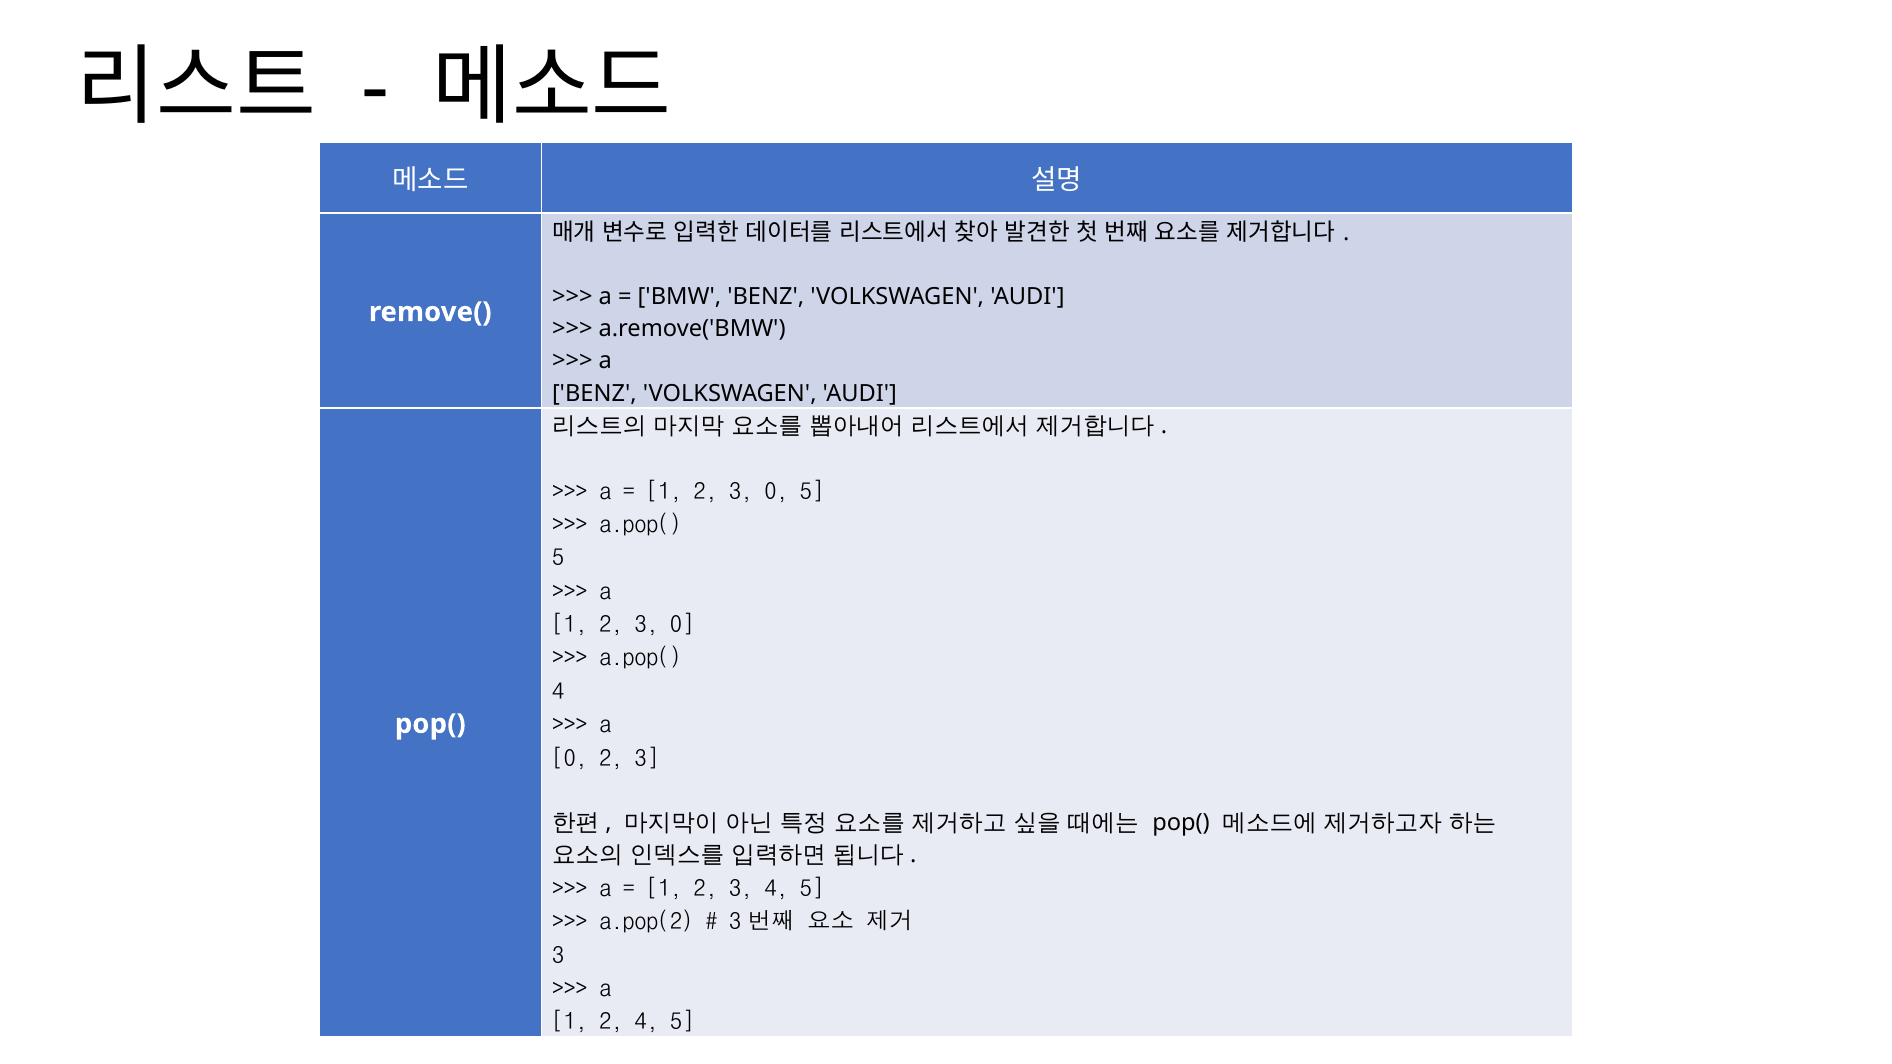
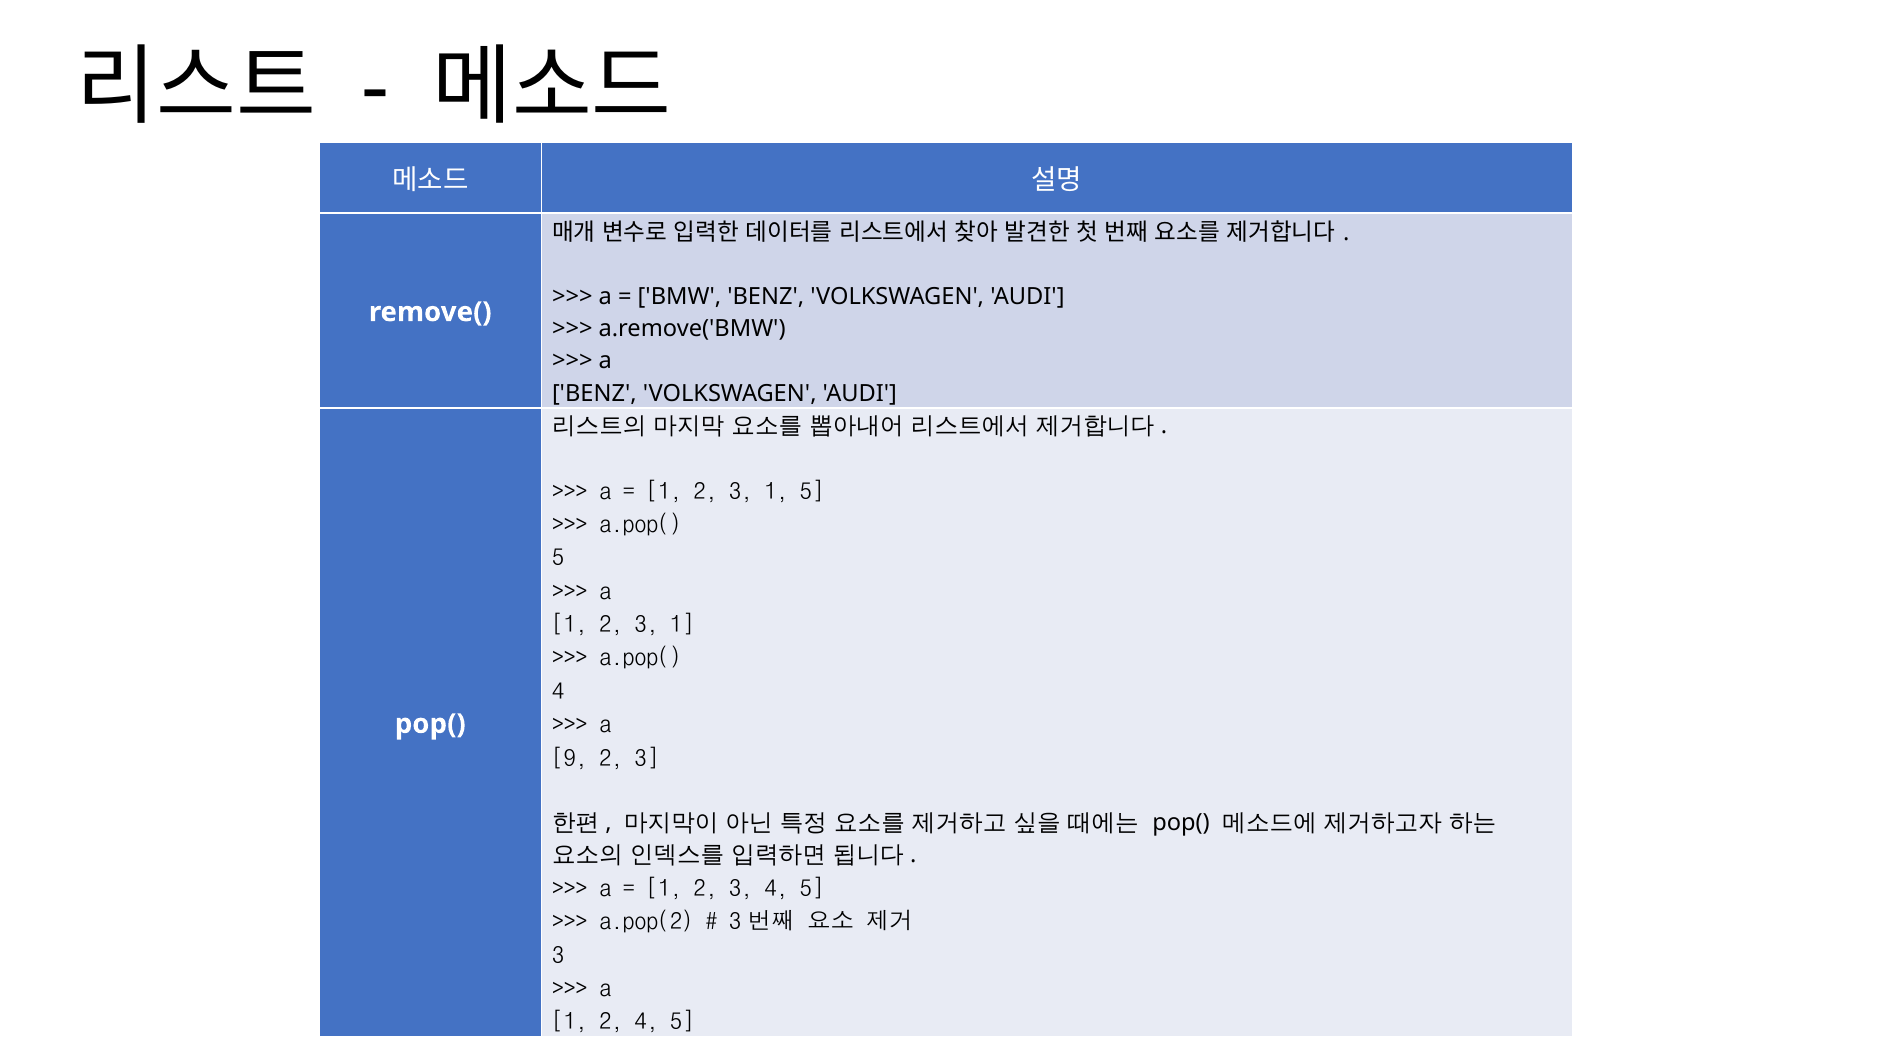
0 at (776, 492): 0 -> 1
0 at (682, 625): 0 -> 1
0 at (570, 758): 0 -> 9
